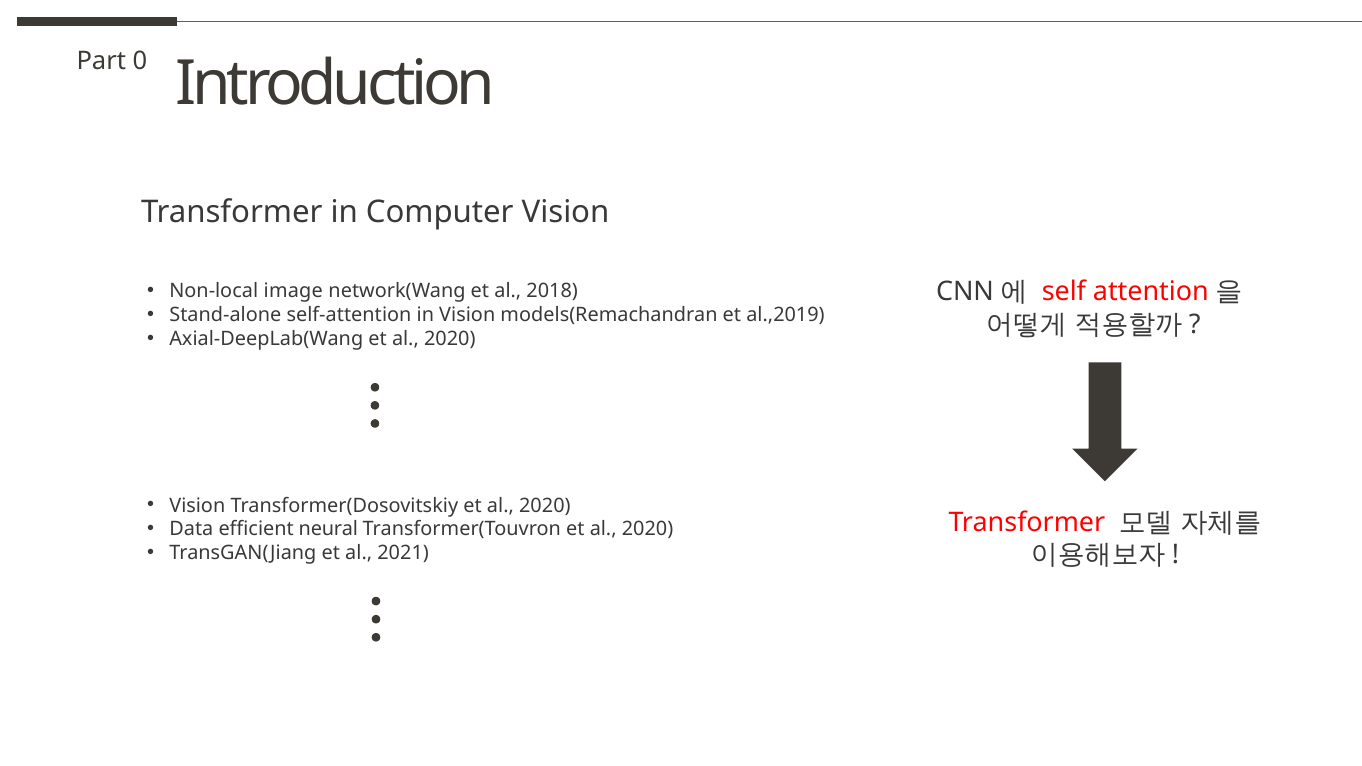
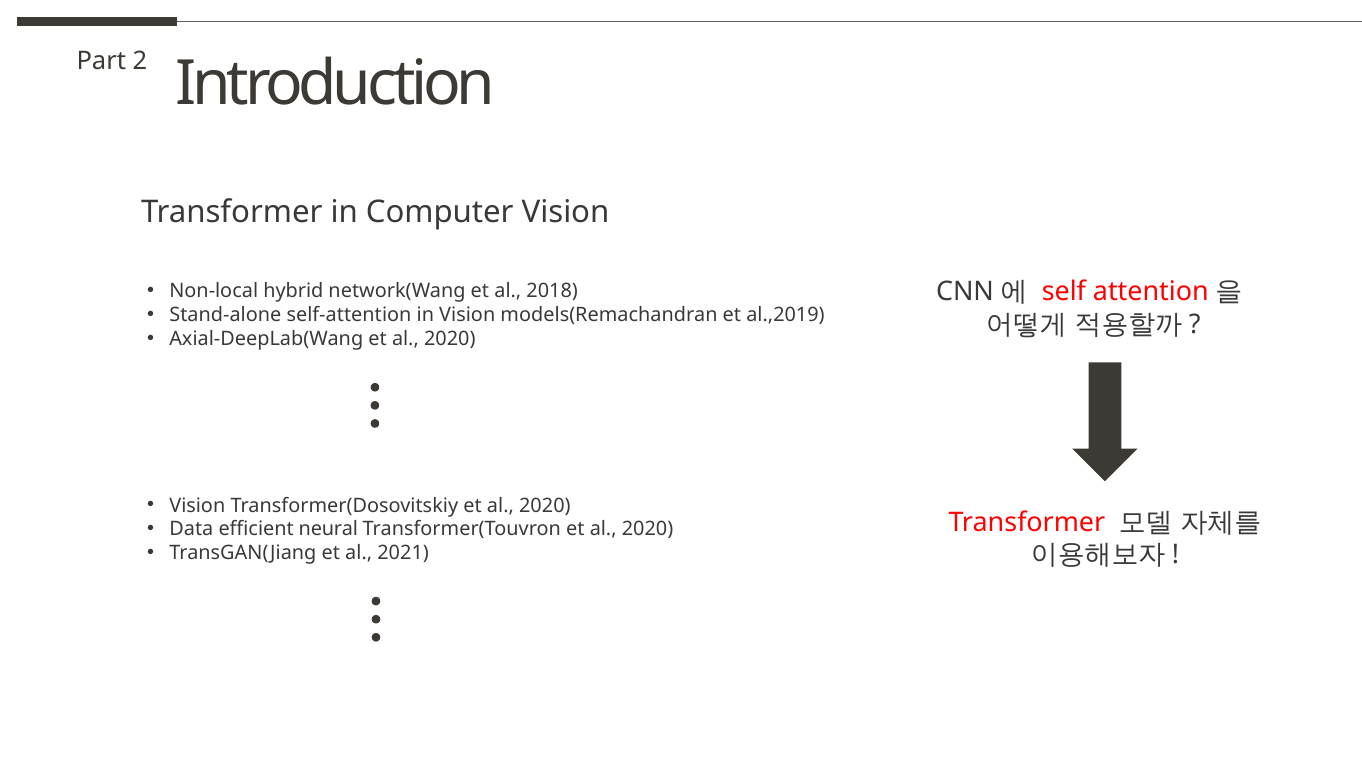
0: 0 -> 2
image: image -> hybrid
